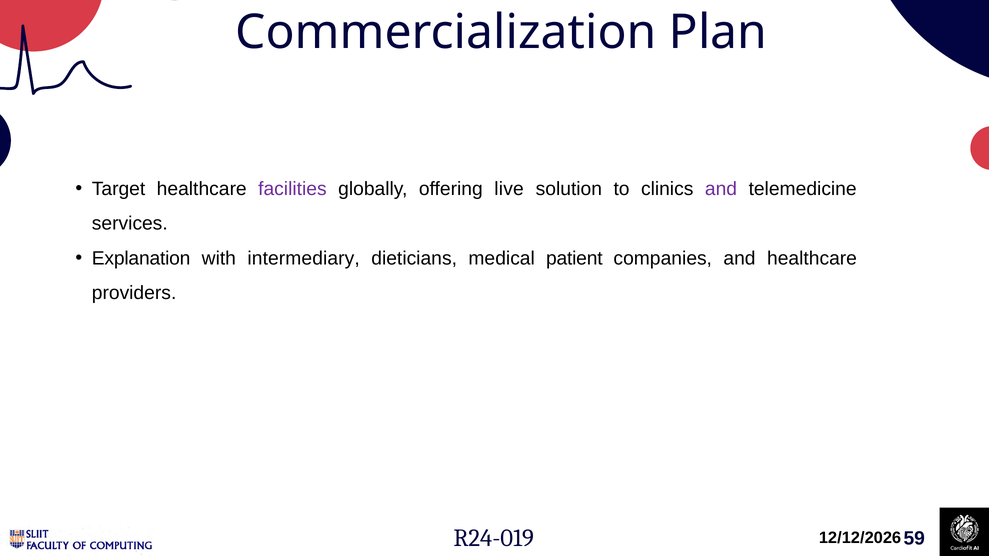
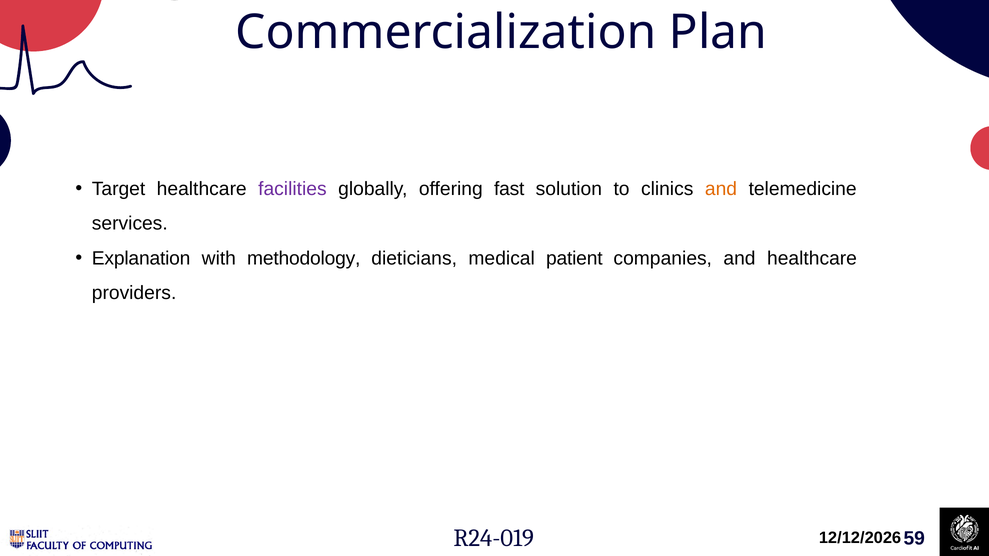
live: live -> fast
and at (721, 189) colour: purple -> orange
intermediary: intermediary -> methodology
